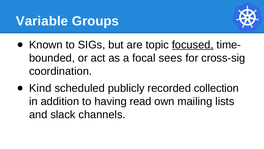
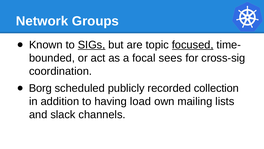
Variable: Variable -> Network
SIGs underline: none -> present
Kind: Kind -> Borg
read: read -> load
